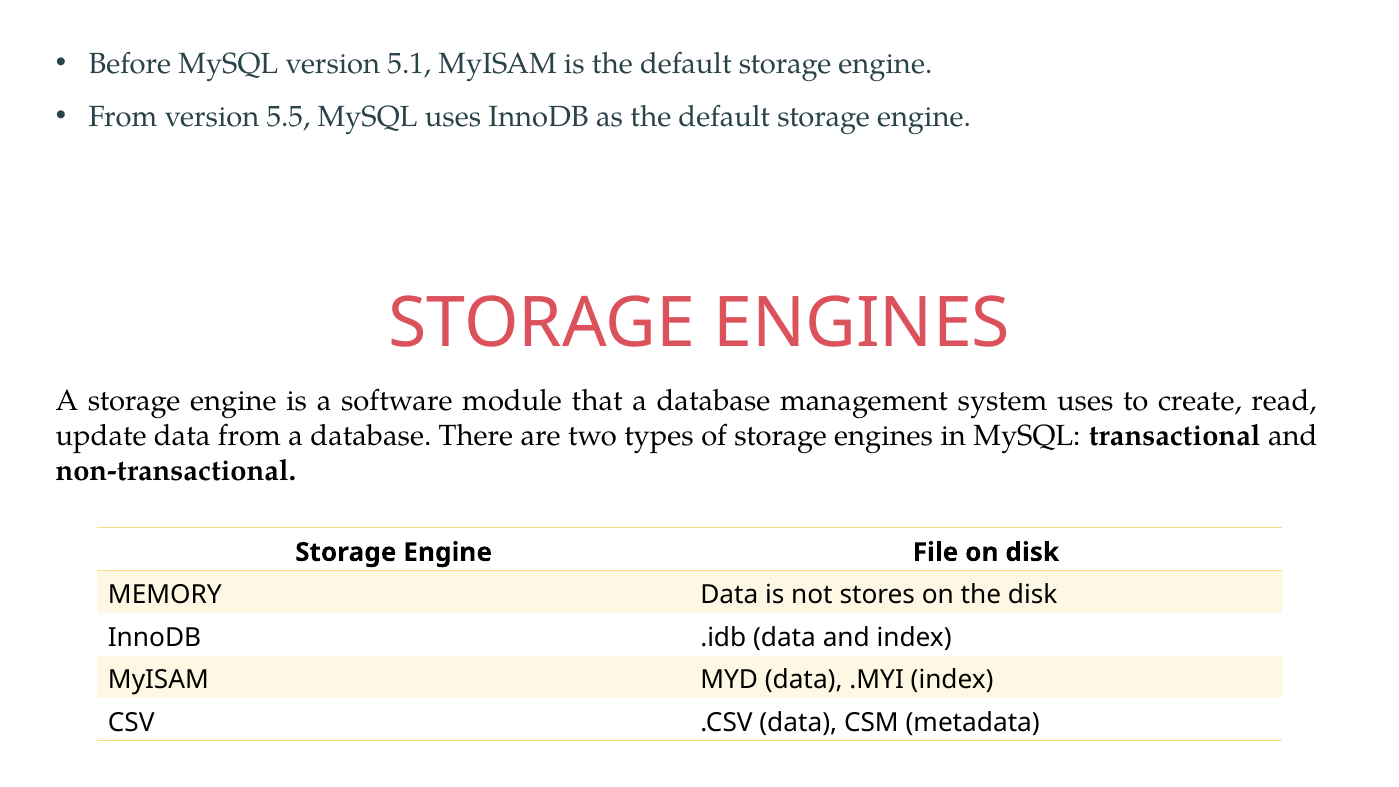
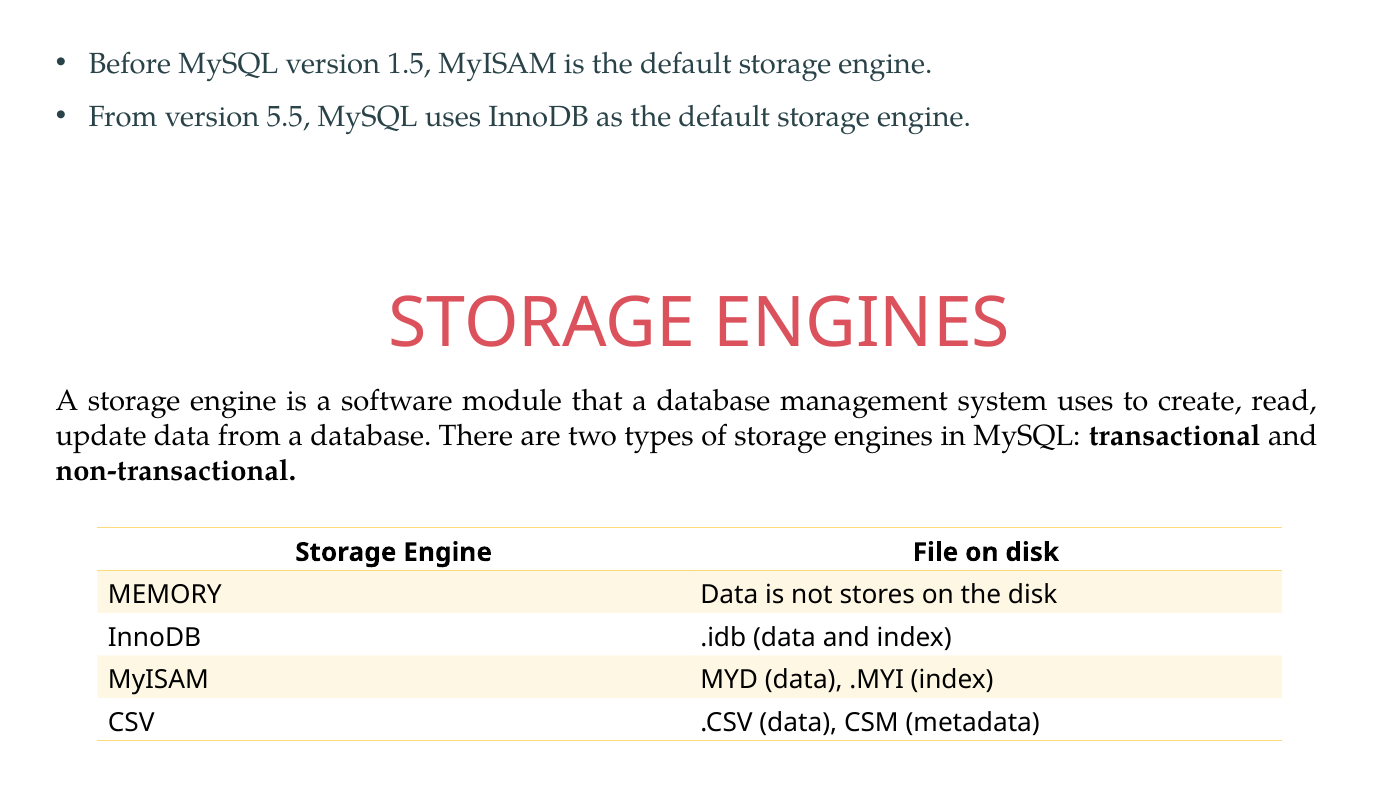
5.1: 5.1 -> 1.5
